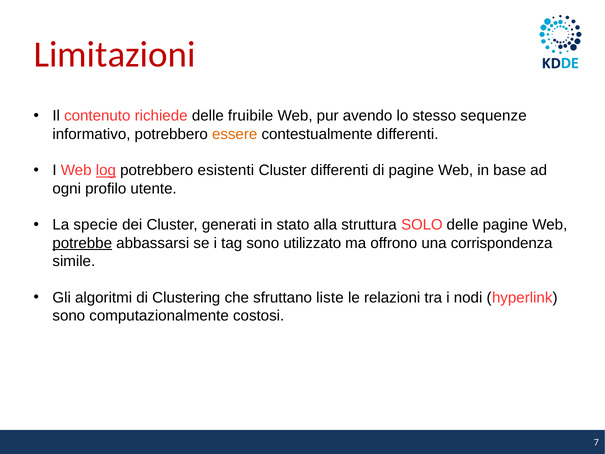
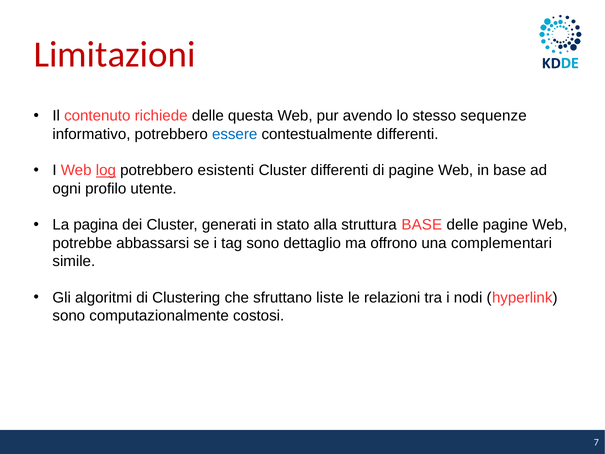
fruibile: fruibile -> questa
essere colour: orange -> blue
specie: specie -> pagina
struttura SOLO: SOLO -> BASE
potrebbe underline: present -> none
utilizzato: utilizzato -> dettaglio
corrispondenza: corrispondenza -> complementari
